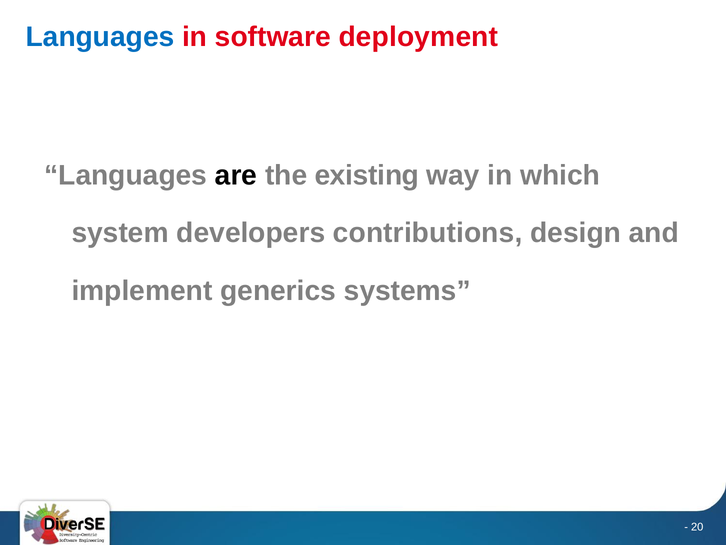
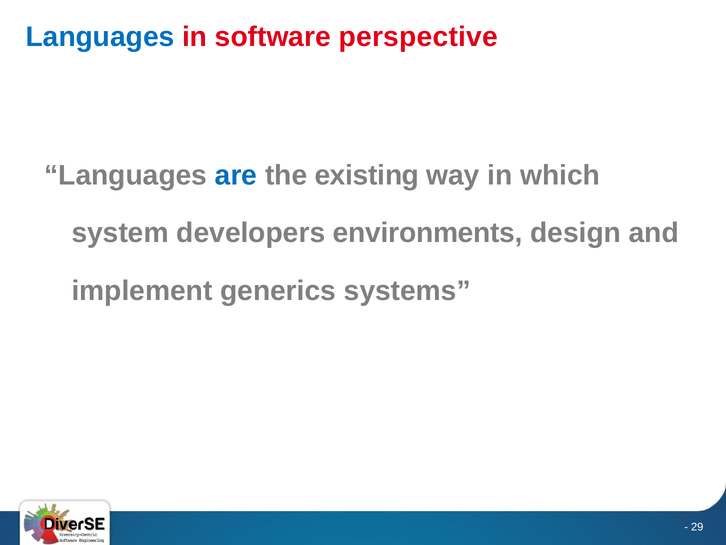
deployment: deployment -> perspective
are colour: black -> blue
contributions: contributions -> environments
20: 20 -> 29
